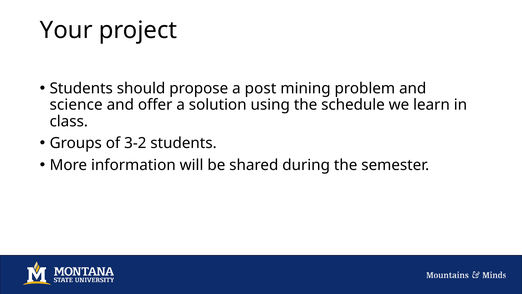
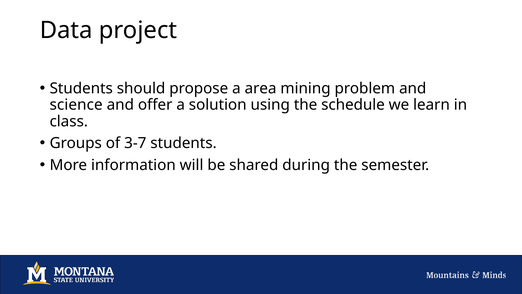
Your: Your -> Data
post: post -> area
3-2: 3-2 -> 3-7
